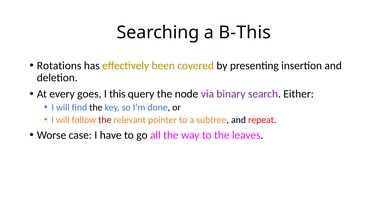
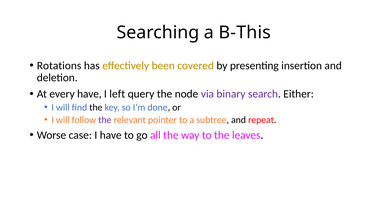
every goes: goes -> have
this: this -> left
the at (105, 120) colour: red -> purple
